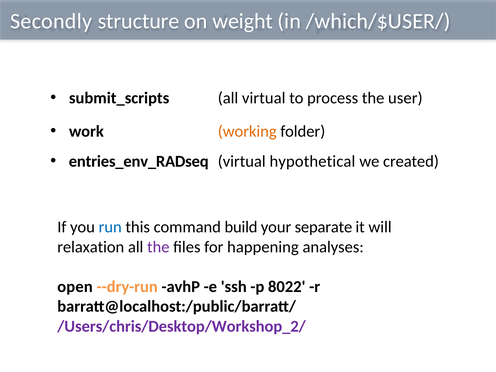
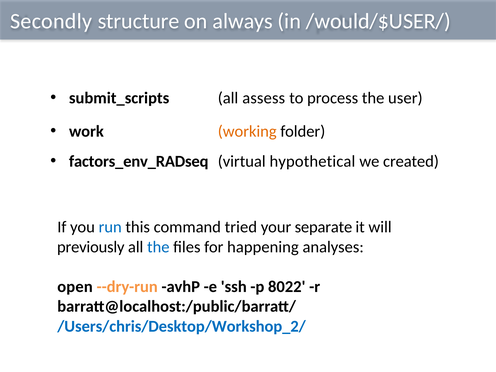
weight: weight -> always
/which/$USER/: /which/$USER/ -> /would/$USER/
all virtual: virtual -> assess
entries_env_RADseq: entries_env_RADseq -> factors_env_RADseq
build: build -> tried
relaxation: relaxation -> previously
the at (158, 247) colour: purple -> blue
/Users/chris/Desktop/Workshop_2/ colour: purple -> blue
